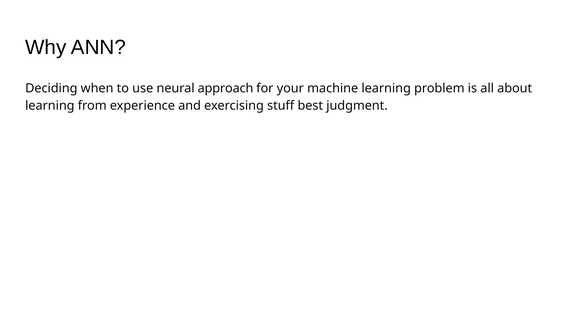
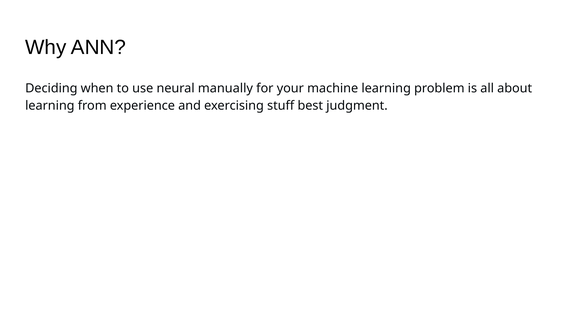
approach: approach -> manually
